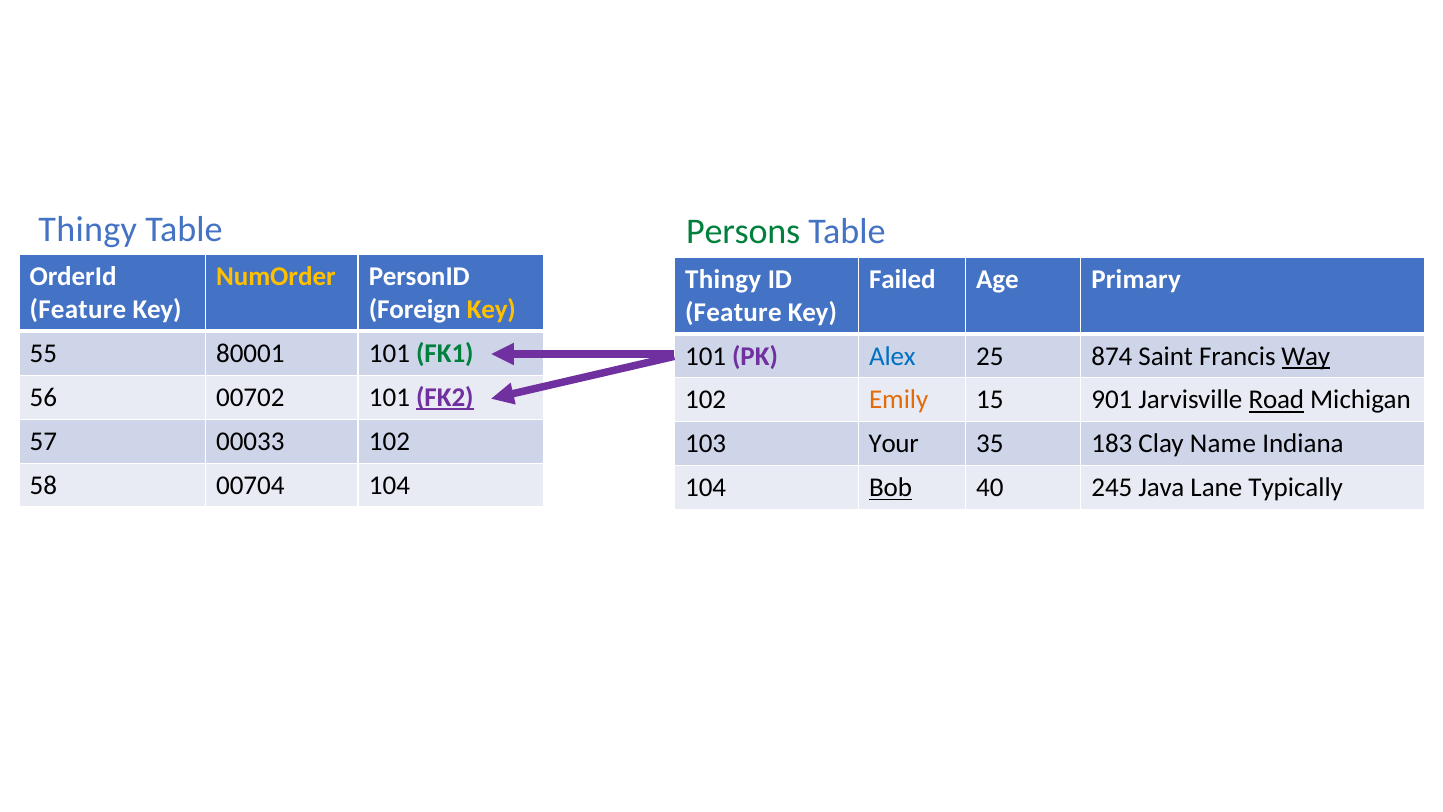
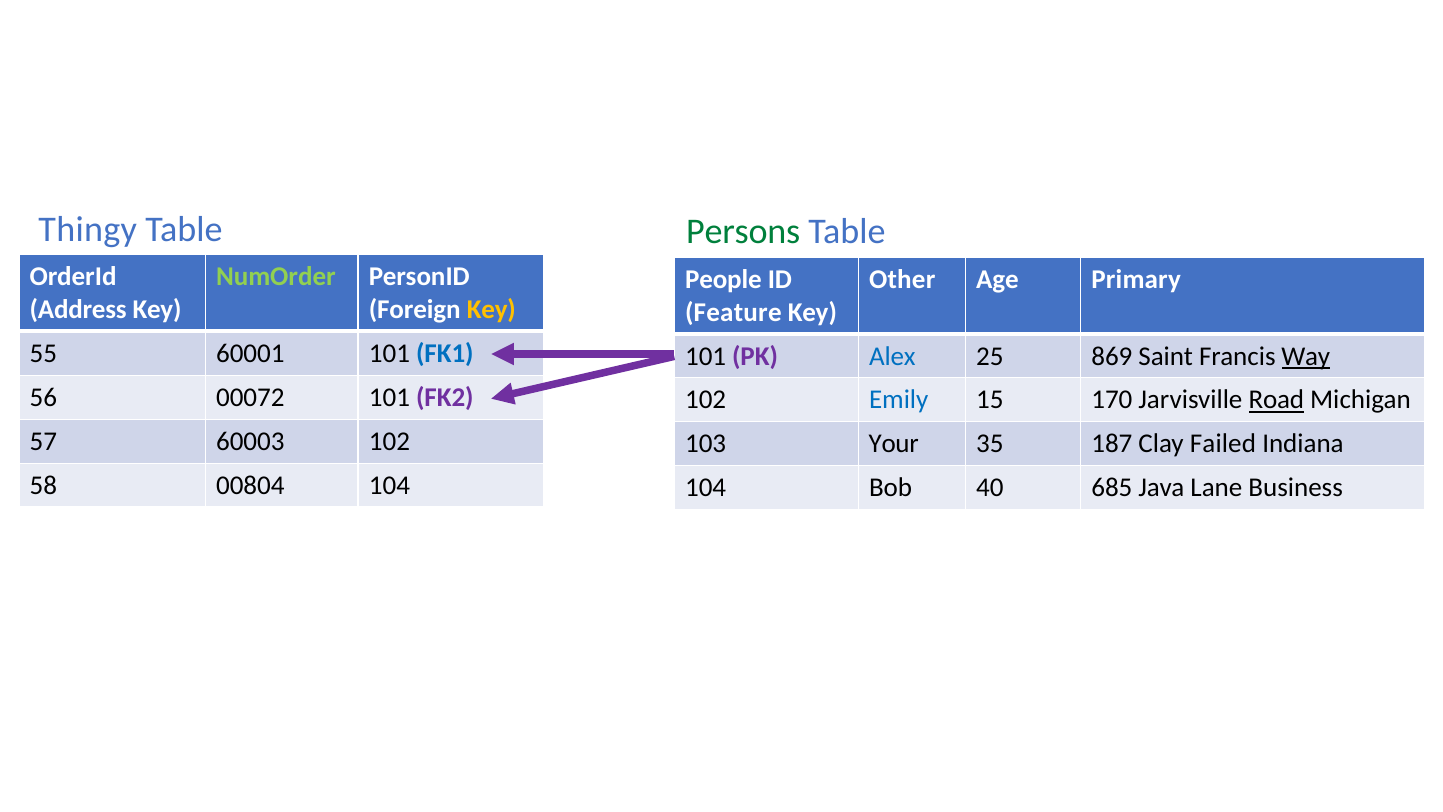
NumOrder colour: yellow -> light green
Thingy at (723, 279): Thingy -> People
Failed: Failed -> Other
Feature at (78, 310): Feature -> Address
80001: 80001 -> 60001
FK1 colour: green -> blue
874: 874 -> 869
00702: 00702 -> 00072
FK2 underline: present -> none
Emily colour: orange -> blue
901: 901 -> 170
00033: 00033 -> 60003
183: 183 -> 187
Name: Name -> Failed
00704: 00704 -> 00804
Bob underline: present -> none
245: 245 -> 685
Typically: Typically -> Business
